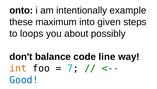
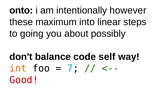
example: example -> however
given: given -> linear
loops: loops -> going
line: line -> self
Good colour: blue -> red
